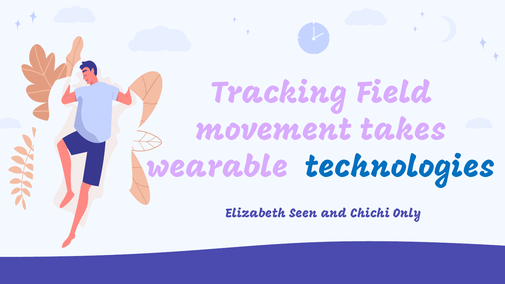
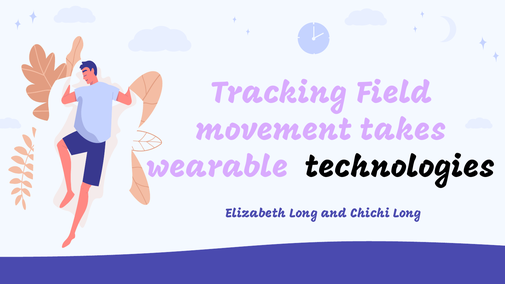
technologies colour: blue -> black
Elizabeth Seen: Seen -> Long
Chichi Only: Only -> Long
